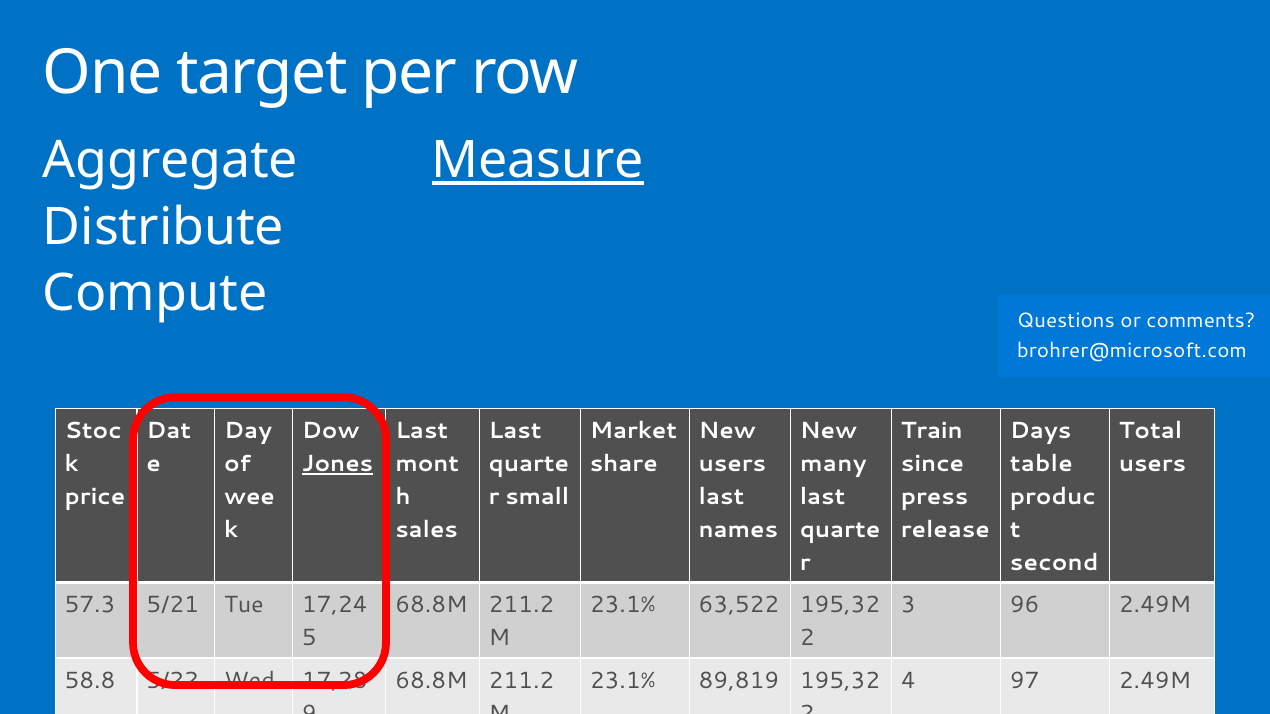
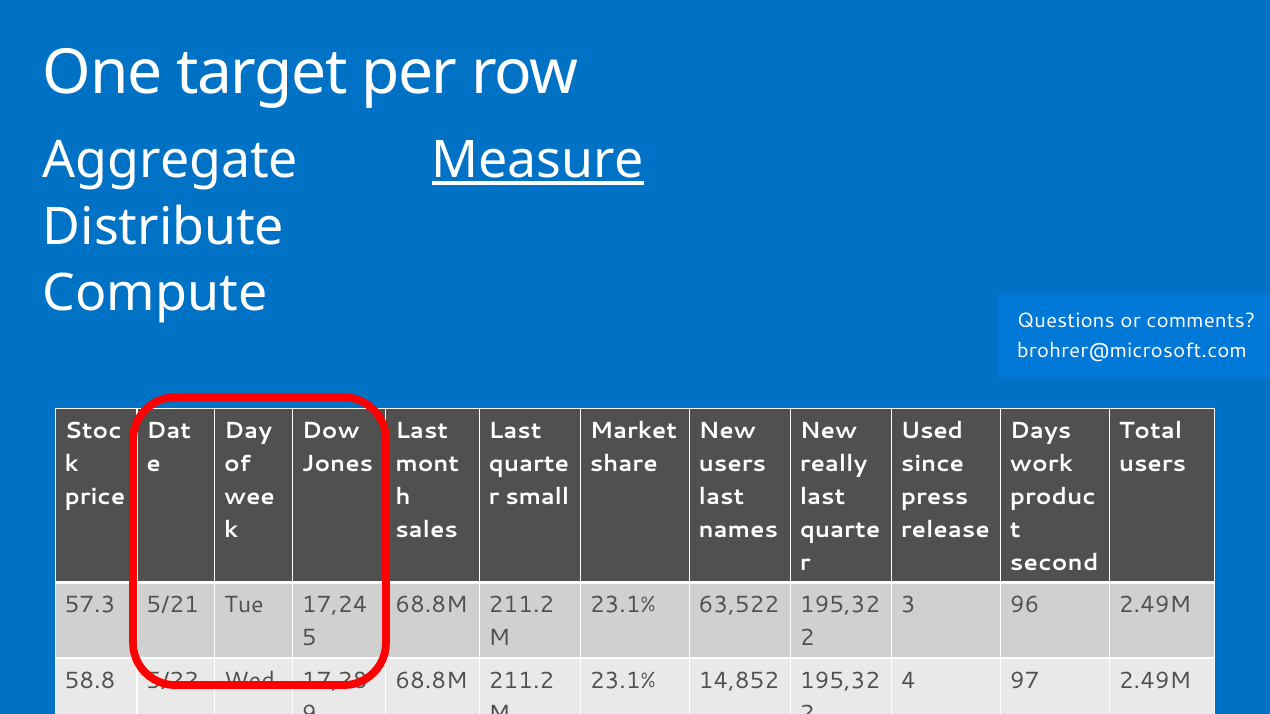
Train: Train -> Used
Jones underline: present -> none
many: many -> really
table: table -> work
89,819: 89,819 -> 14,852
